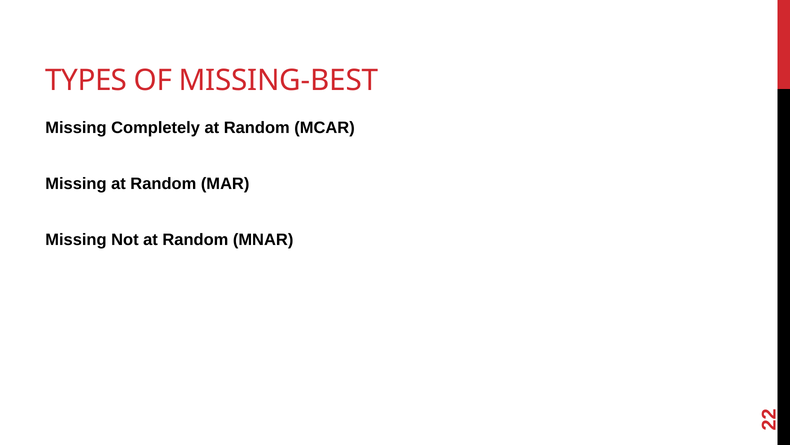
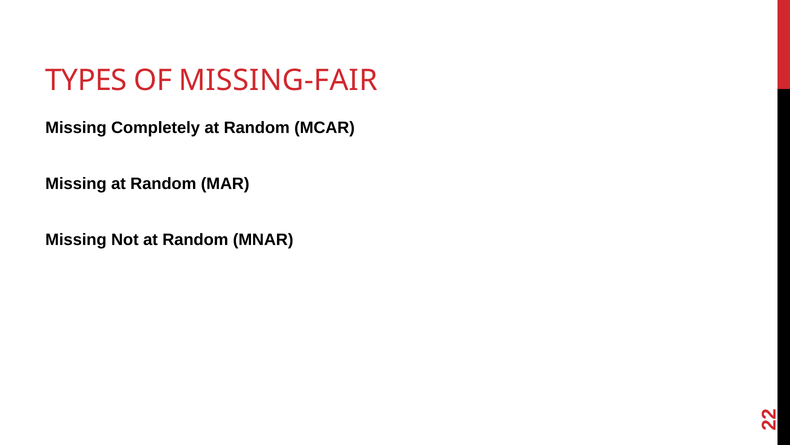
MISSING-BEST: MISSING-BEST -> MISSING-FAIR
